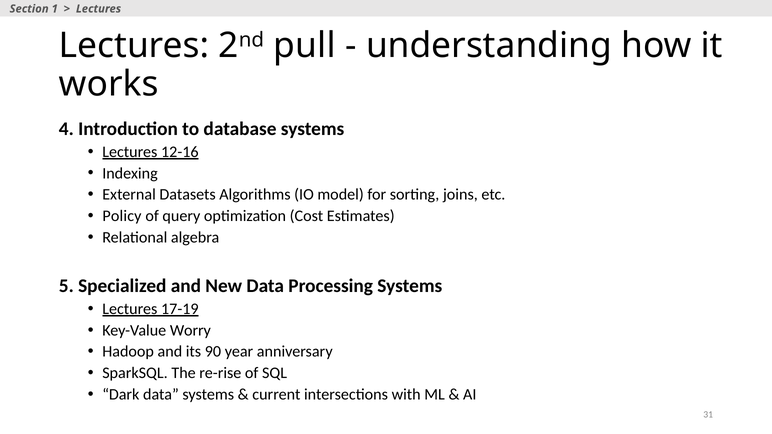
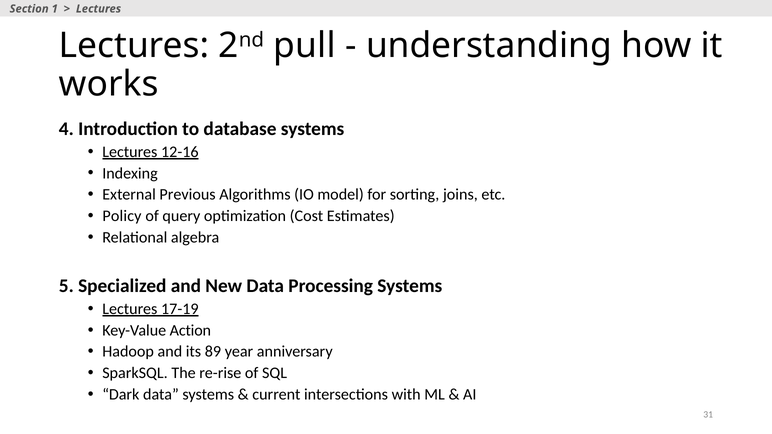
Datasets: Datasets -> Previous
Worry: Worry -> Action
90: 90 -> 89
